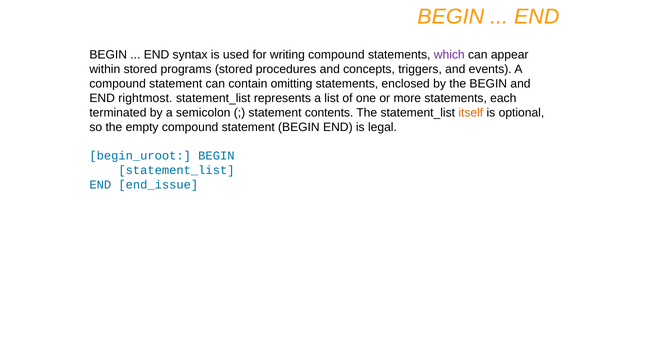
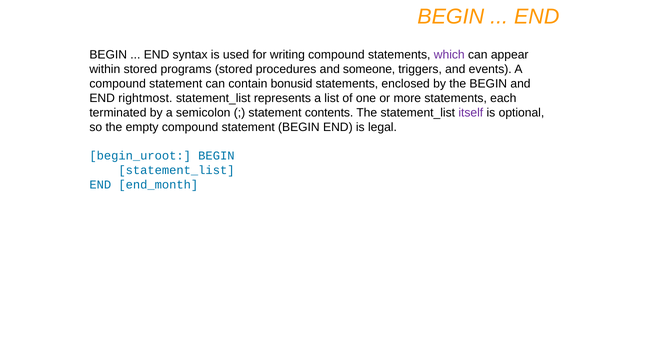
concepts: concepts -> someone
omitting: omitting -> bonusid
itself colour: orange -> purple
end_issue: end_issue -> end_month
